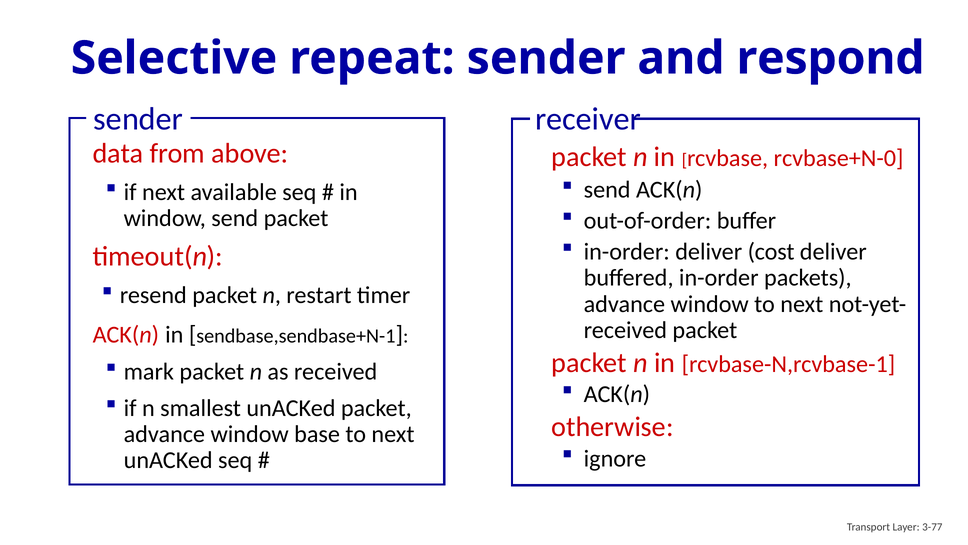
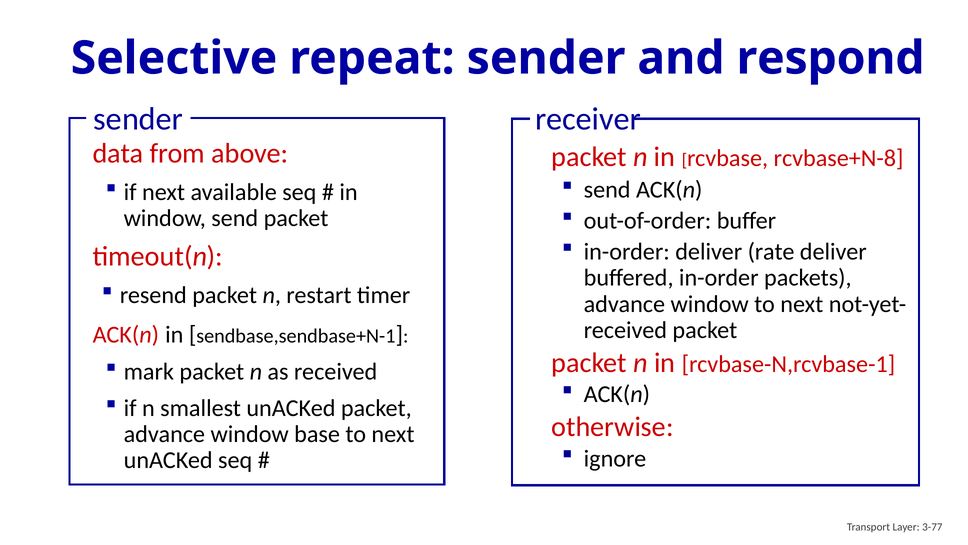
rcvbase+N-0: rcvbase+N-0 -> rcvbase+N-8
cost: cost -> rate
